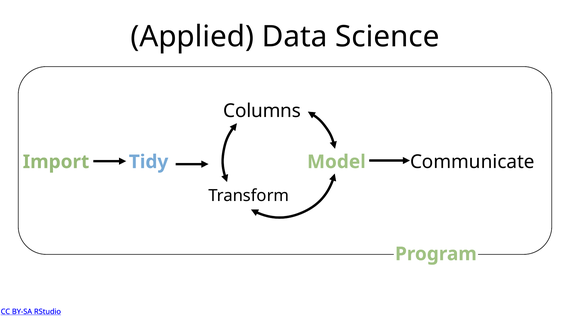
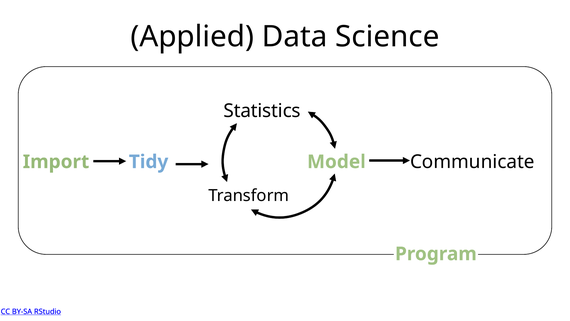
Columns: Columns -> Statistics
